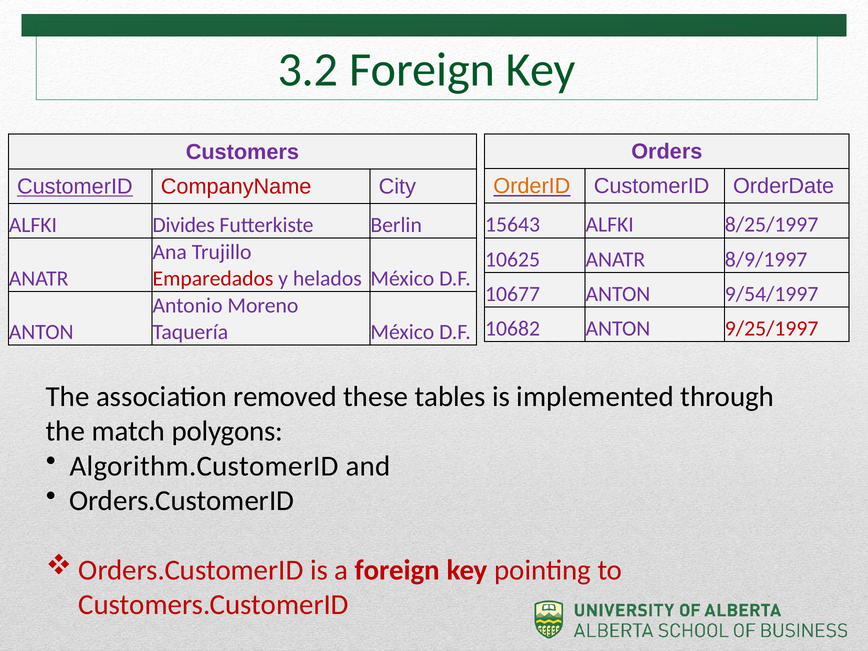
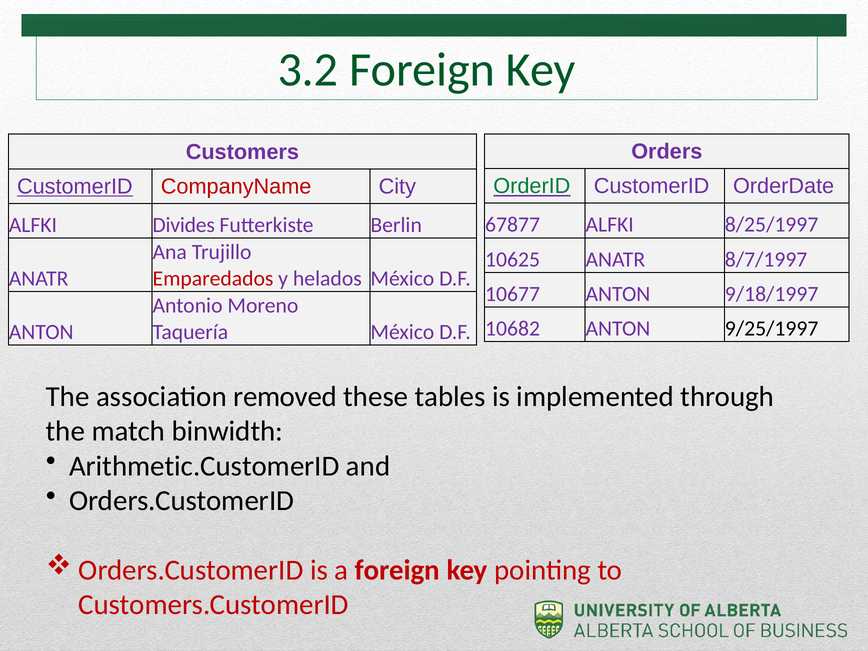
OrderID colour: orange -> green
15643: 15643 -> 67877
8/9/1997: 8/9/1997 -> 8/7/1997
9/54/1997: 9/54/1997 -> 9/18/1997
9/25/1997 colour: red -> black
polygons: polygons -> binwidth
Algorithm.CustomerID: Algorithm.CustomerID -> Arithmetic.CustomerID
